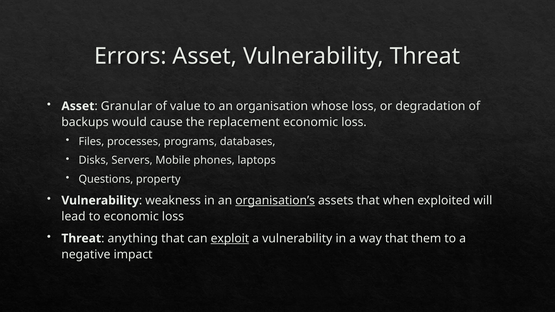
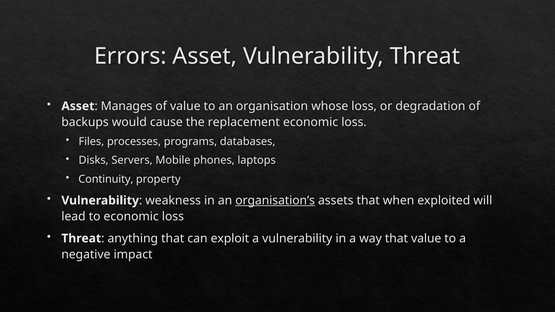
Granular: Granular -> Manages
Questions: Questions -> Continuity
exploit underline: present -> none
that them: them -> value
